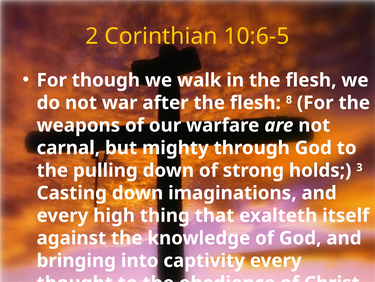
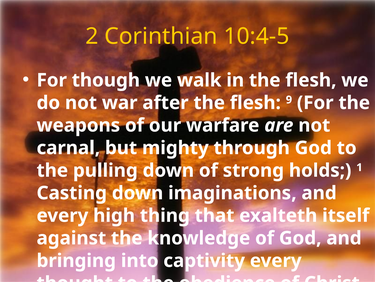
10:6-5: 10:6-5 -> 10:4-5
8: 8 -> 9
3: 3 -> 1
